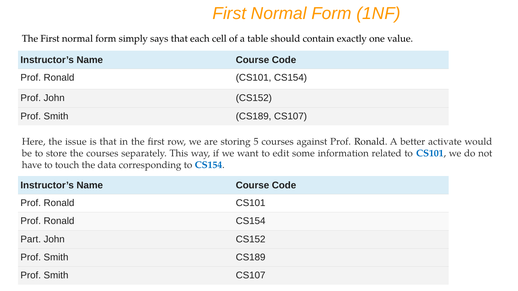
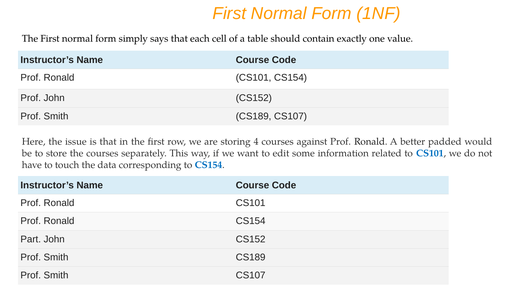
5: 5 -> 4
activate: activate -> padded
